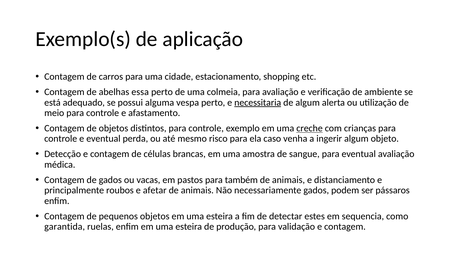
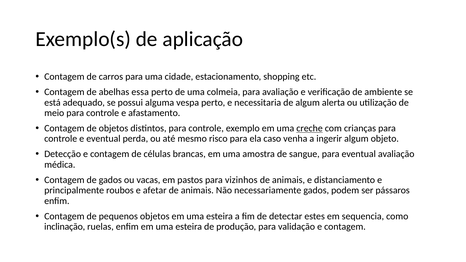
necessitaria underline: present -> none
também: também -> vizinhos
garantida: garantida -> inclinação
